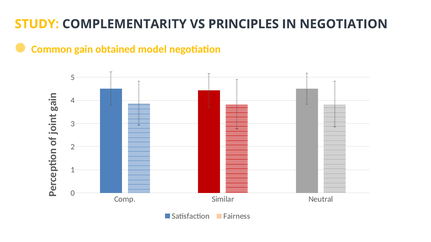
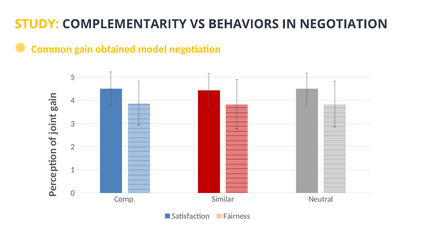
PRINCIPLES: PRINCIPLES -> BEHAVIORS
